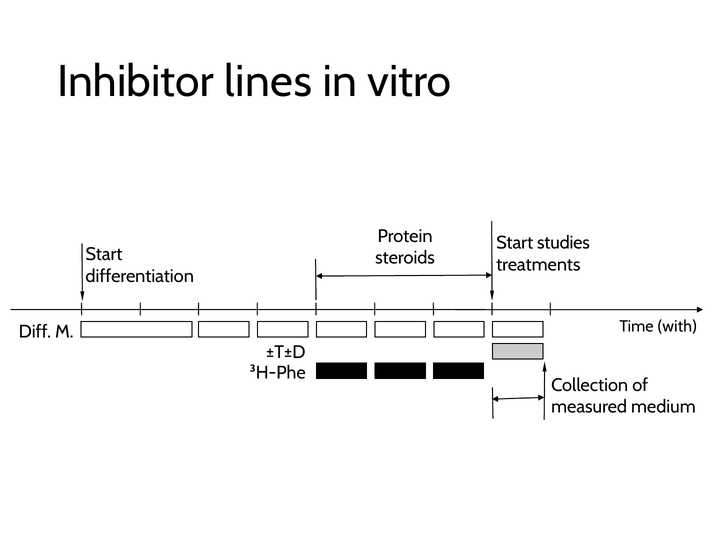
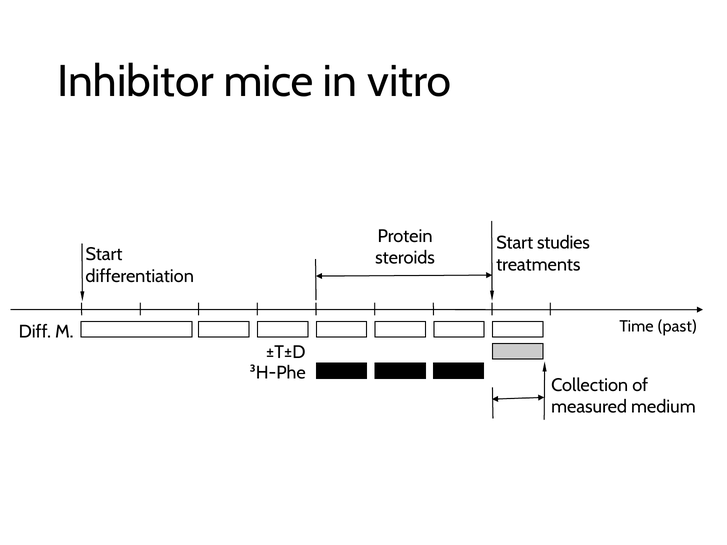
lines: lines -> mice
with: with -> past
